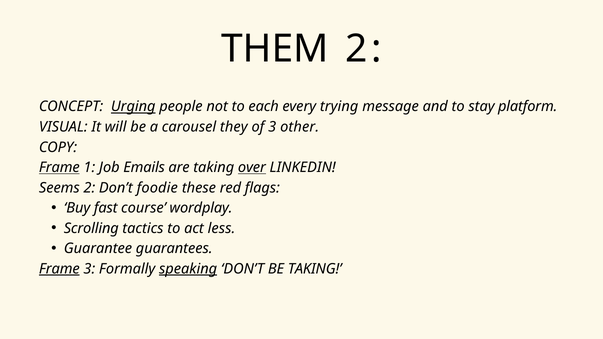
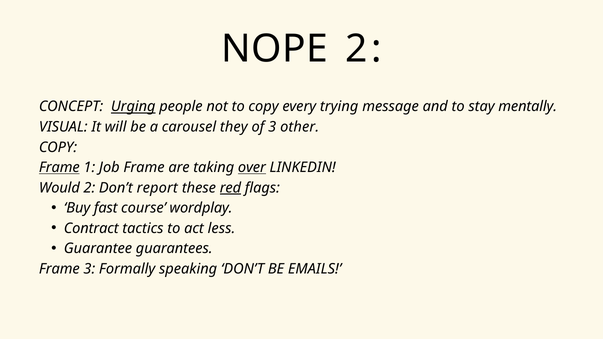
THEM: THEM -> NOPE
to each: each -> copy
platform: platform -> mentally
Job Emails: Emails -> Frame
Seems: Seems -> Would
foodie: foodie -> report
red underline: none -> present
Scrolling: Scrolling -> Contract
Frame at (59, 269) underline: present -> none
speaking underline: present -> none
BE TAKING: TAKING -> EMAILS
